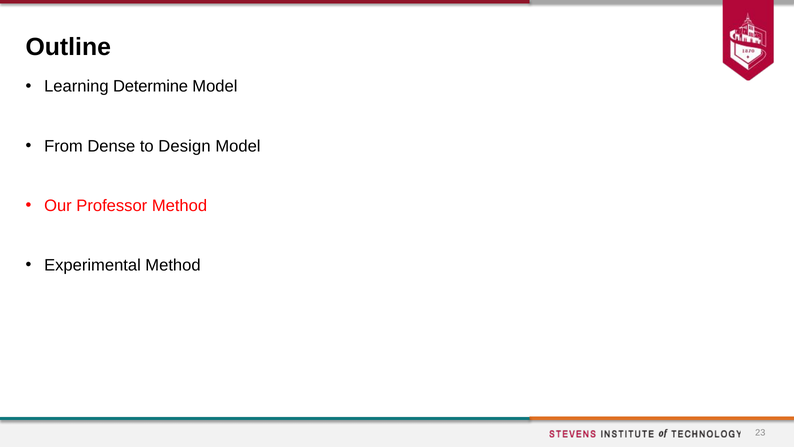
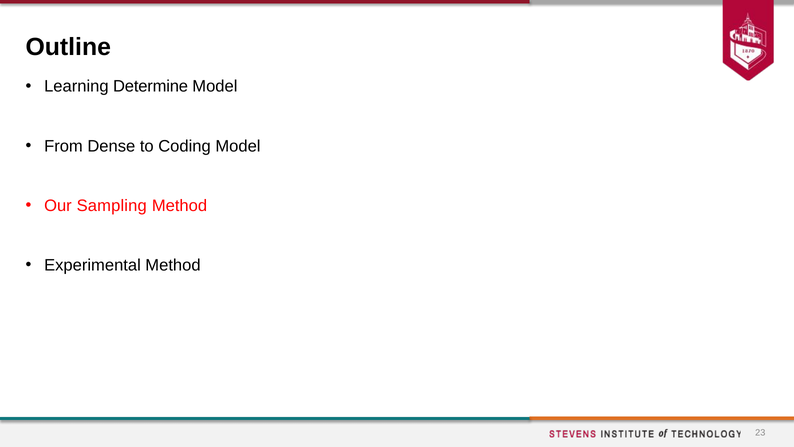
Design: Design -> Coding
Professor: Professor -> Sampling
